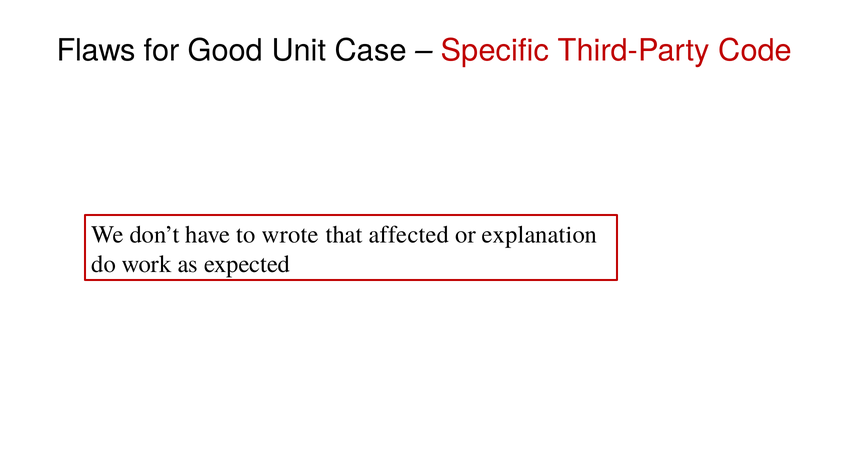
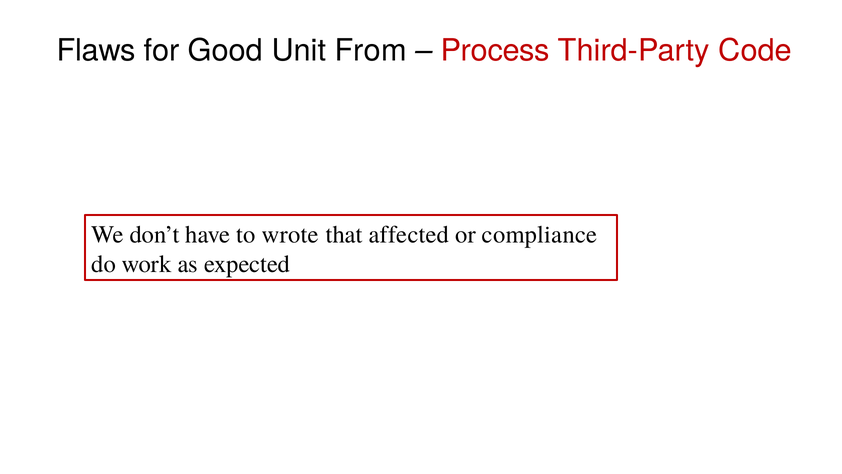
Case: Case -> From
Specific: Specific -> Process
explanation: explanation -> compliance
